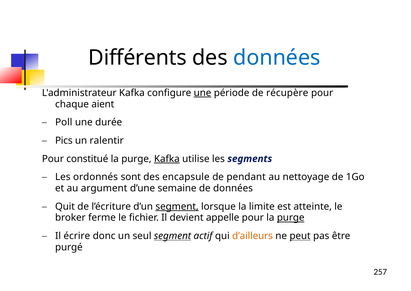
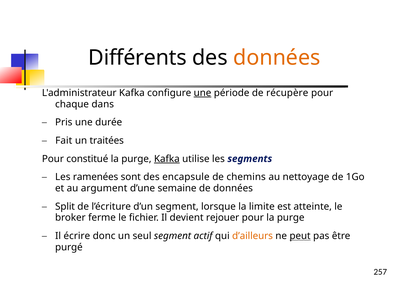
données at (277, 58) colour: blue -> orange
aient: aient -> dans
Poll: Poll -> Pris
Pics: Pics -> Fait
ralentir: ralentir -> traitées
ordonnés: ordonnés -> ramenées
pendant: pendant -> chemins
Quit: Quit -> Split
segment at (177, 206) underline: present -> none
appelle: appelle -> rejouer
purge at (291, 217) underline: present -> none
segment at (173, 236) underline: present -> none
